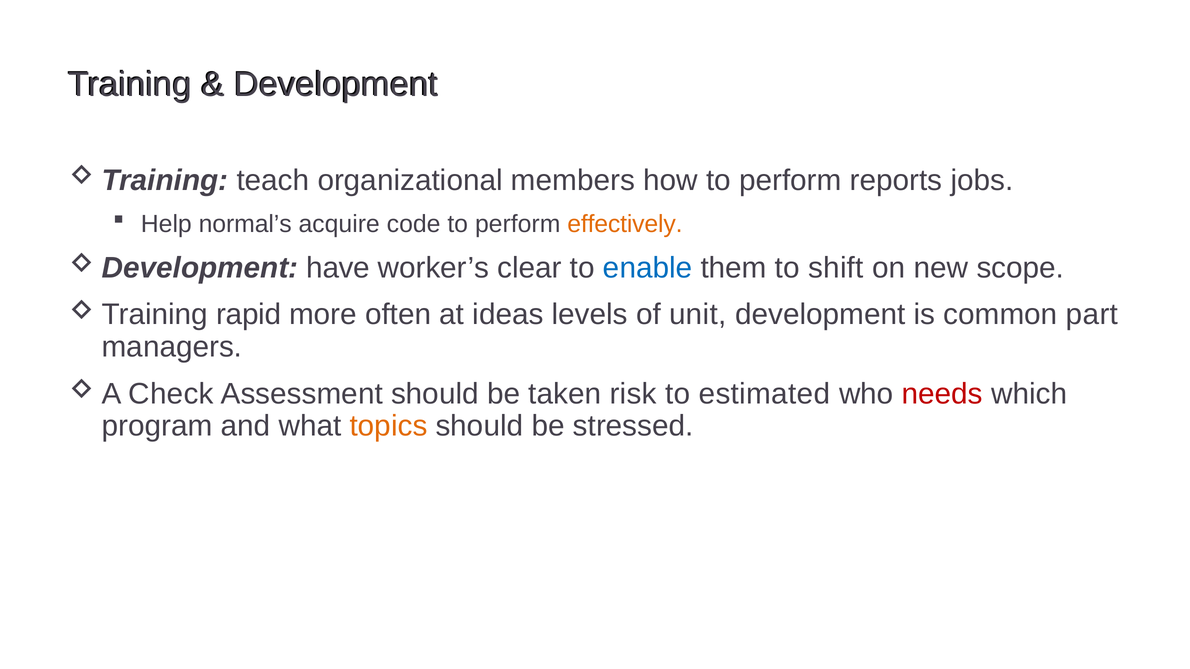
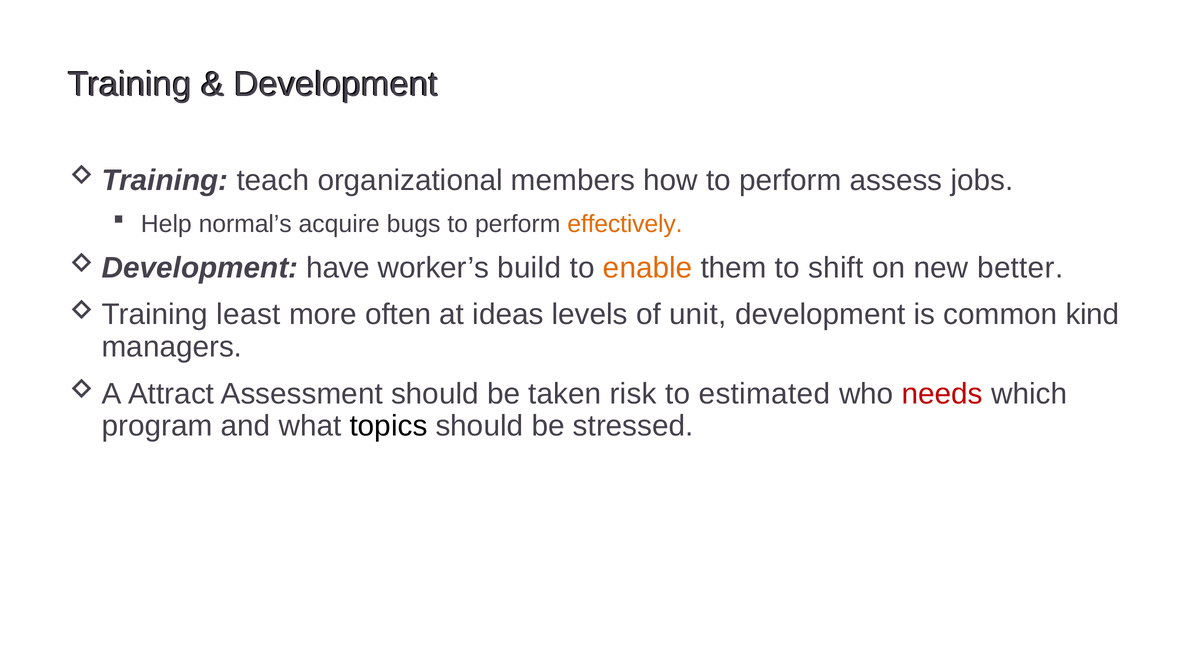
reports: reports -> assess
code: code -> bugs
clear: clear -> build
enable colour: blue -> orange
scope: scope -> better
rapid: rapid -> least
part: part -> kind
Check: Check -> Attract
topics colour: orange -> black
